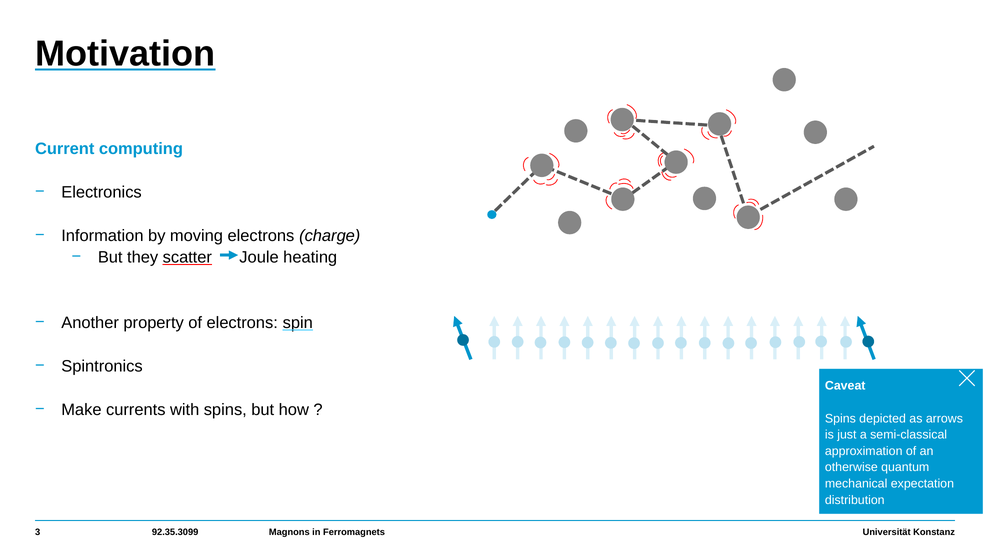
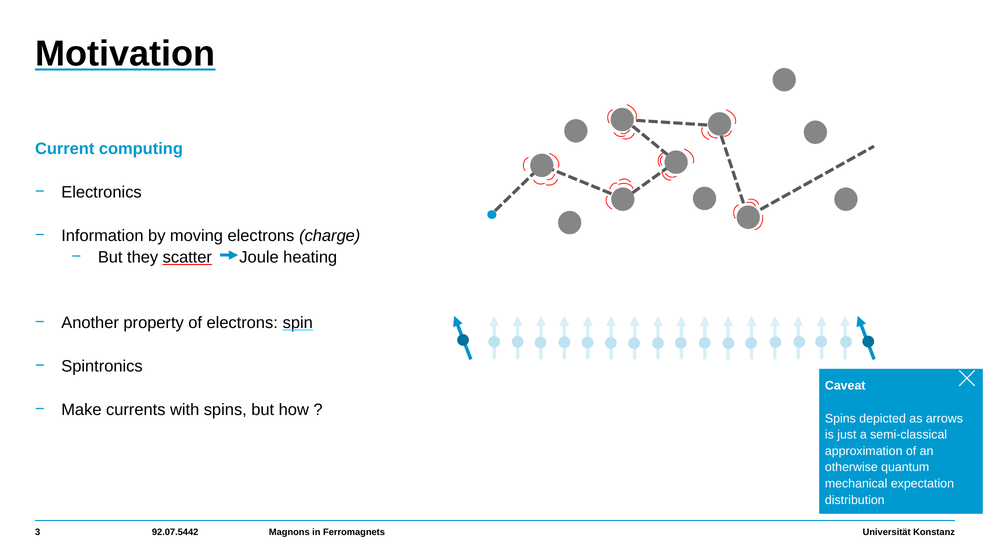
92.35.3099: 92.35.3099 -> 92.07.5442
